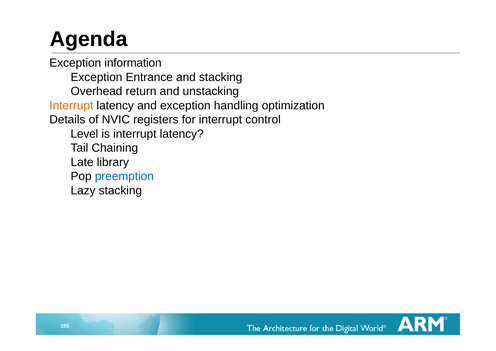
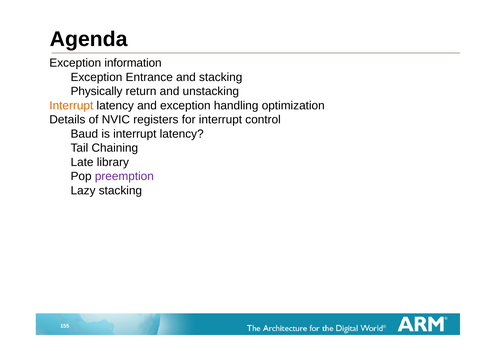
Overhead: Overhead -> Physically
Level: Level -> Baud
preemption colour: blue -> purple
